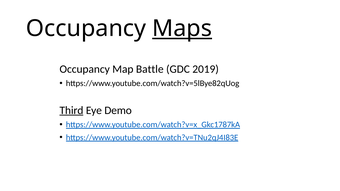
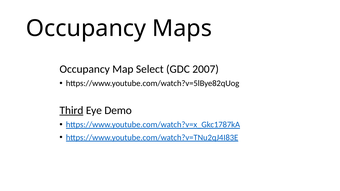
Maps underline: present -> none
Battle: Battle -> Select
2019: 2019 -> 2007
